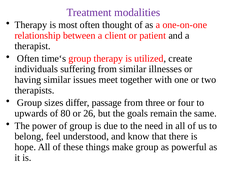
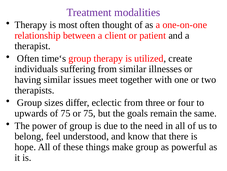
passage: passage -> eclectic
of 80: 80 -> 75
or 26: 26 -> 75
